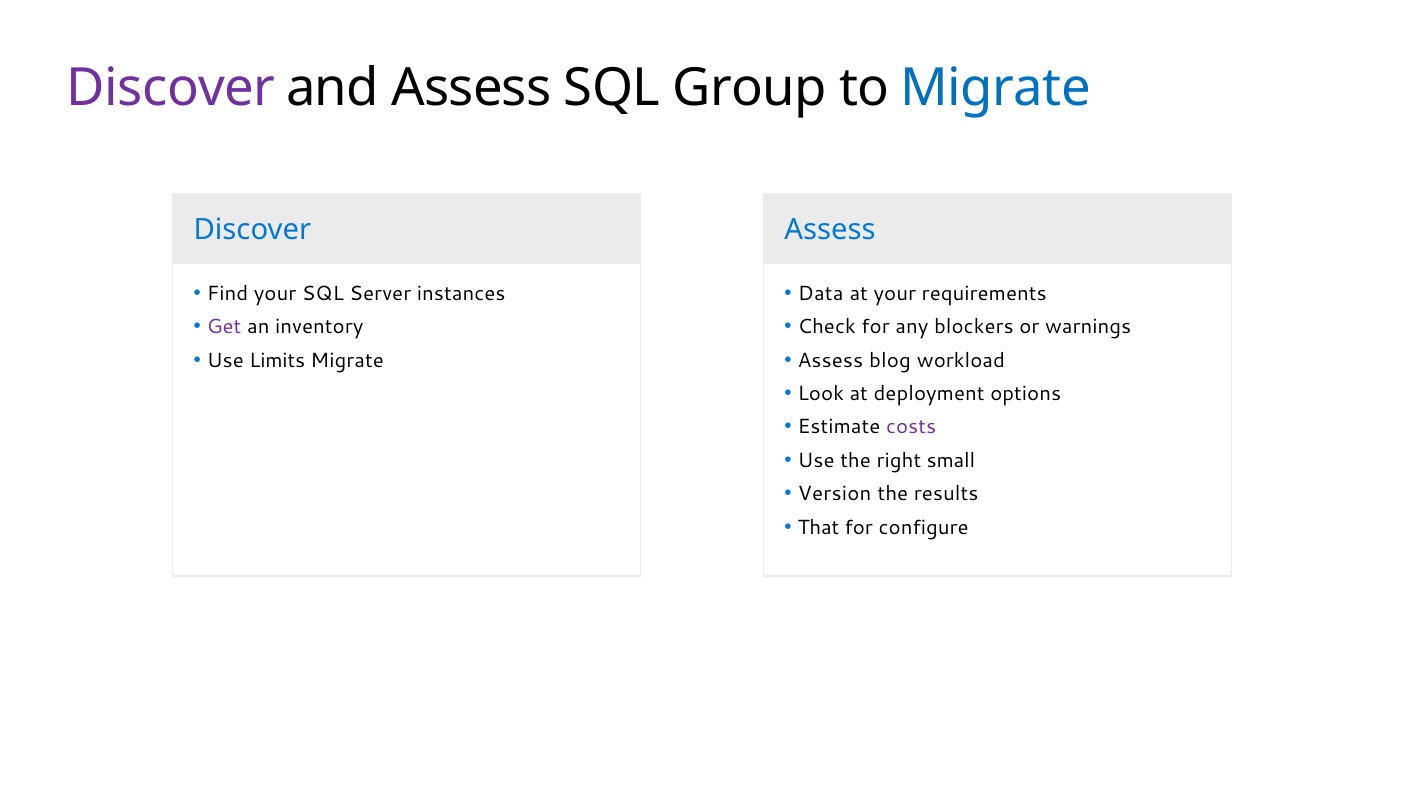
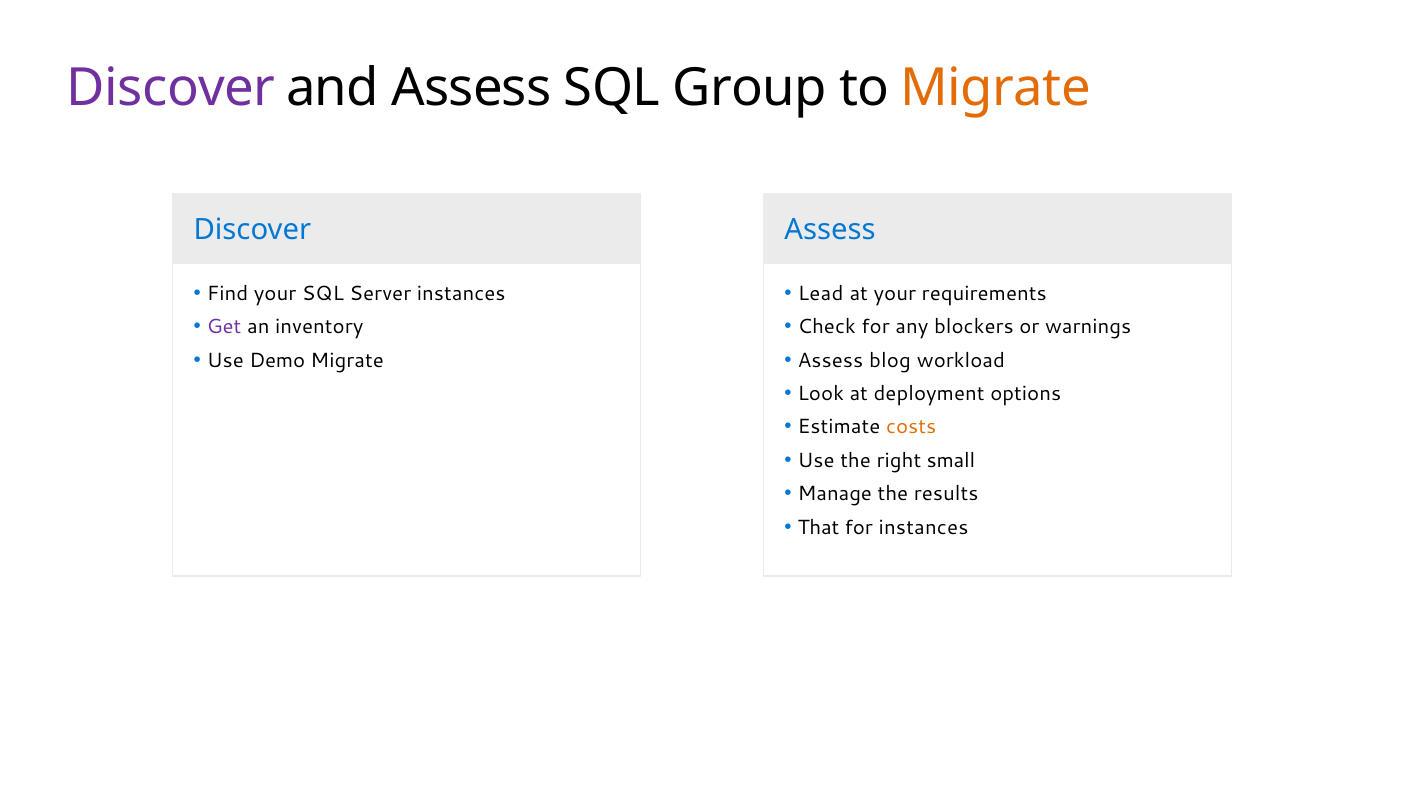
Migrate at (996, 88) colour: blue -> orange
Data: Data -> Lead
Limits: Limits -> Demo
costs colour: purple -> orange
Version: Version -> Manage
for configure: configure -> instances
